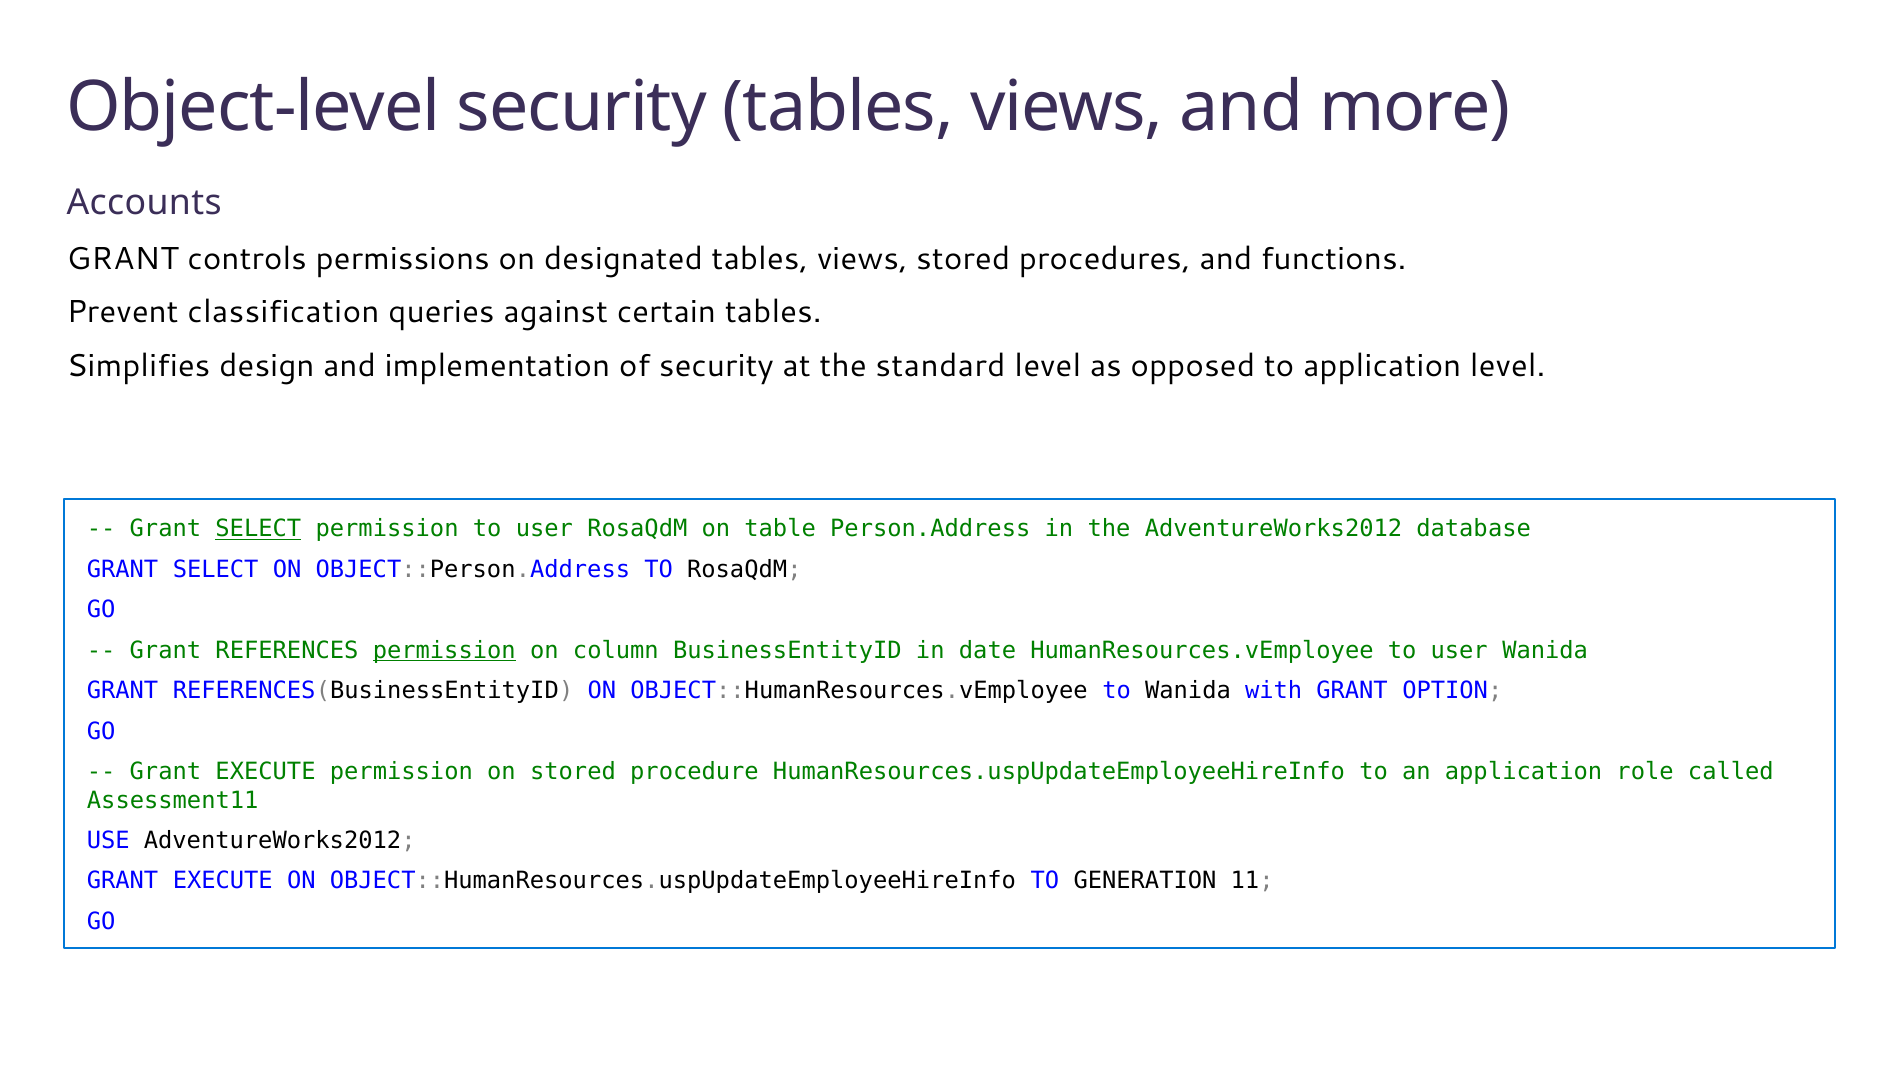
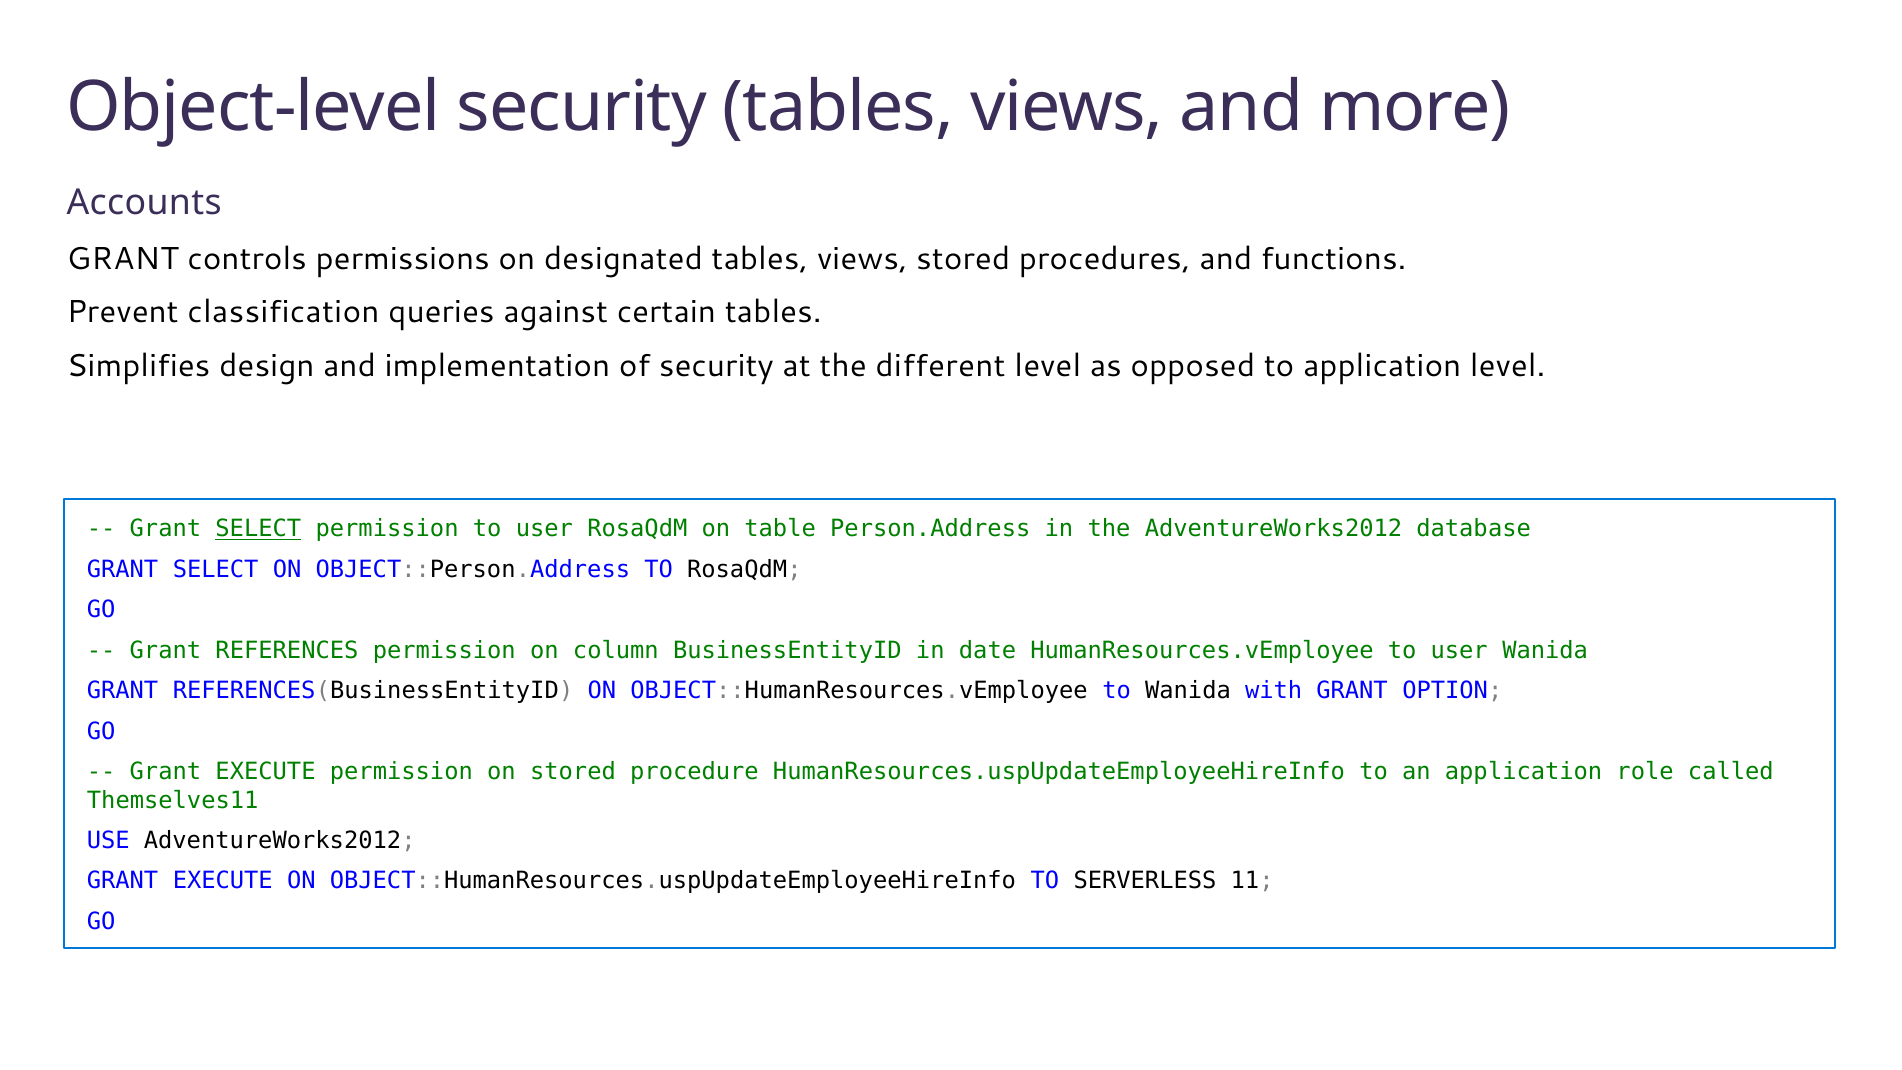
standard: standard -> different
permission at (444, 650) underline: present -> none
Assessment11: Assessment11 -> Themselves11
GENERATION: GENERATION -> SERVERLESS
